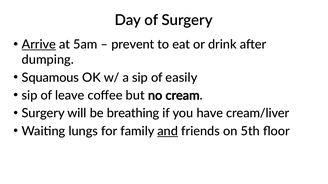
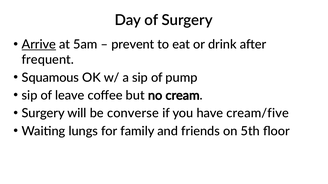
dumping: dumping -> frequent
easily: easily -> pump
breathing: breathing -> converse
cream/liver: cream/liver -> cream/five
and underline: present -> none
